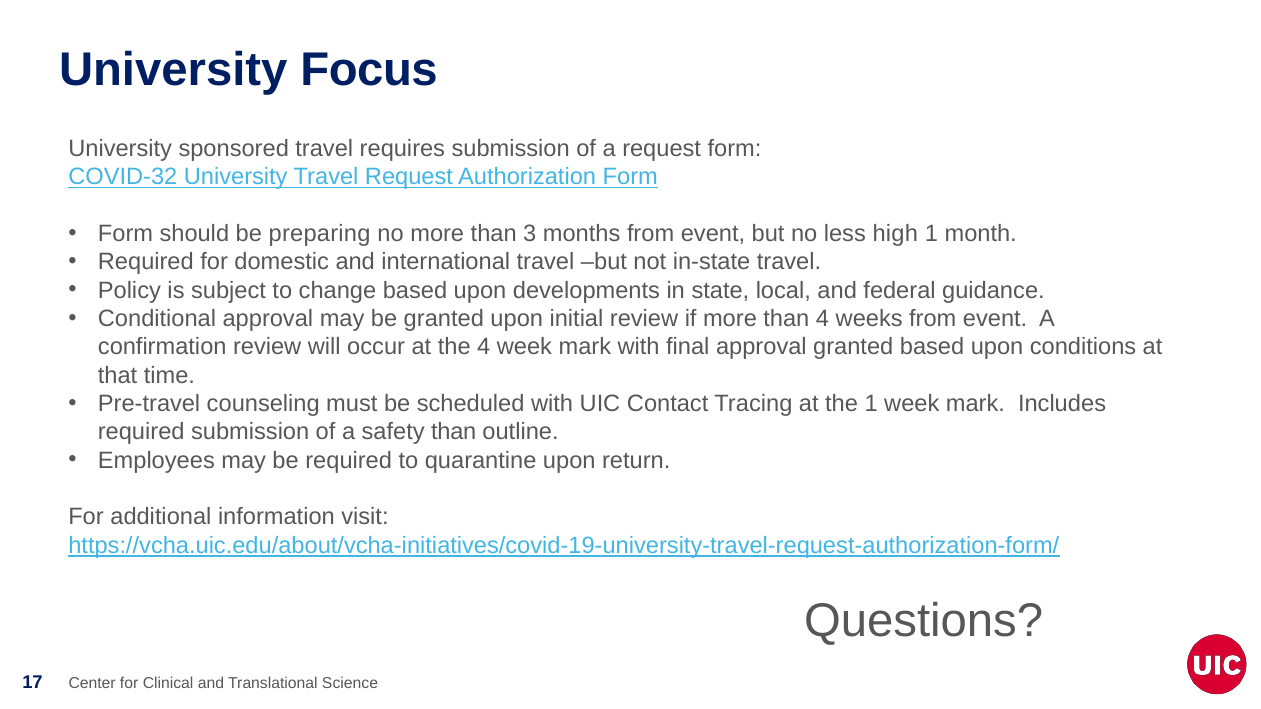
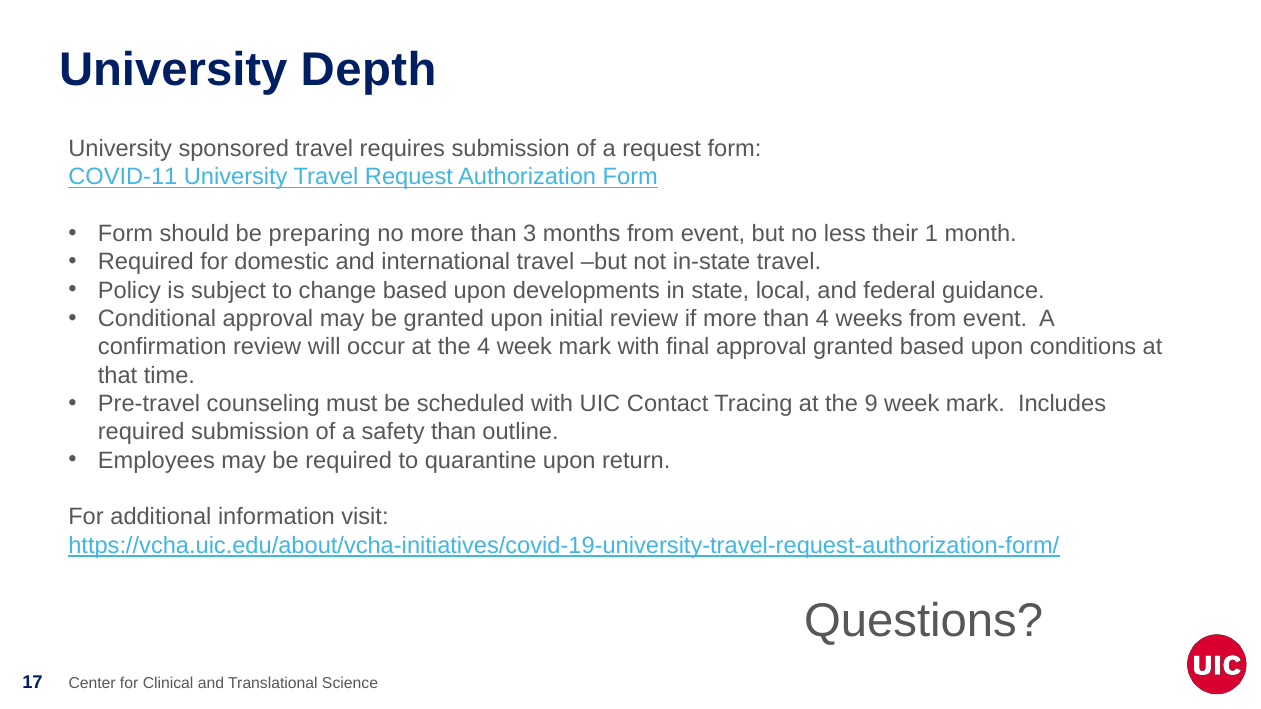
Focus: Focus -> Depth
COVID-32: COVID-32 -> COVID-11
high: high -> their
the 1: 1 -> 9
